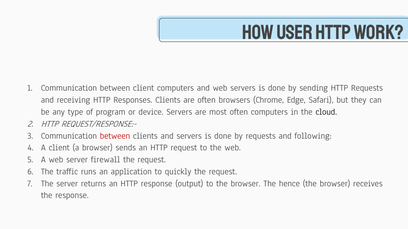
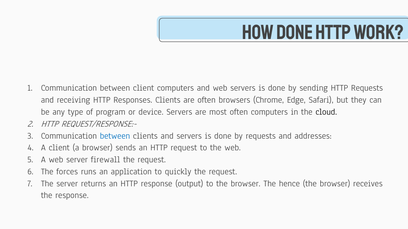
How user: user -> done
between at (115, 136) colour: red -> blue
following: following -> addresses
traffic: traffic -> forces
